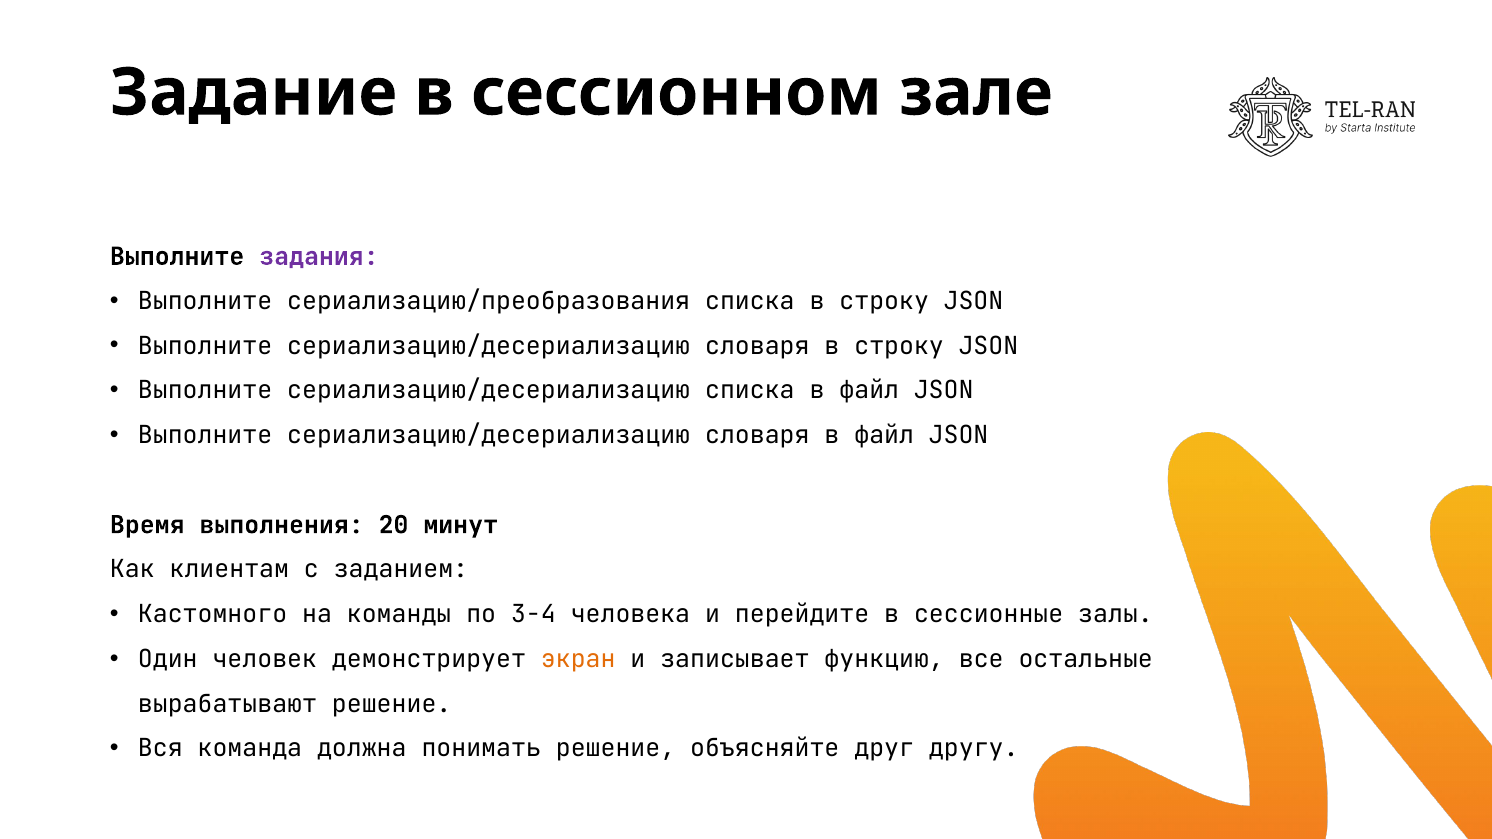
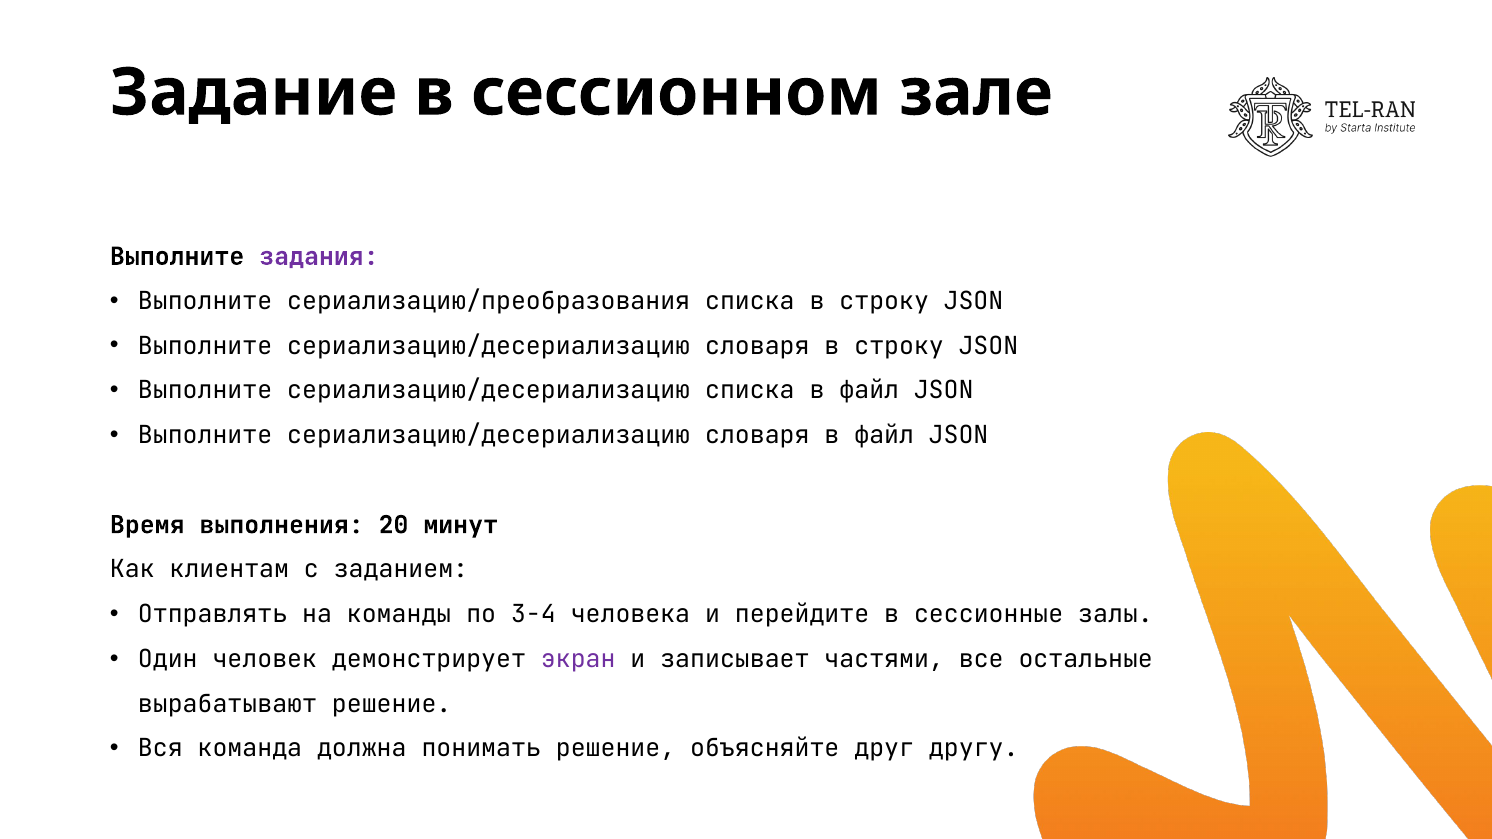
Кастомного: Кастомного -> Отправлять
экран colour: orange -> purple
функцию: функцию -> частями
